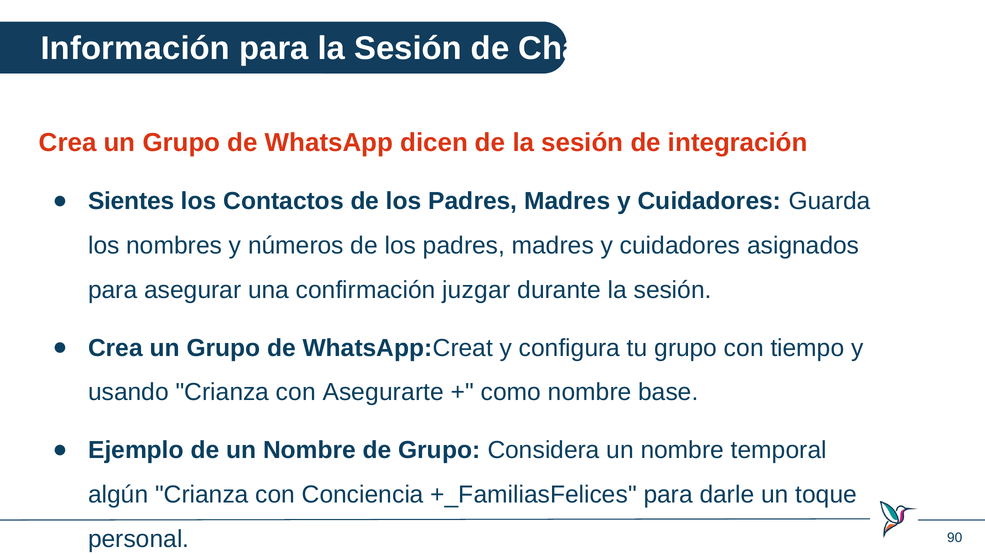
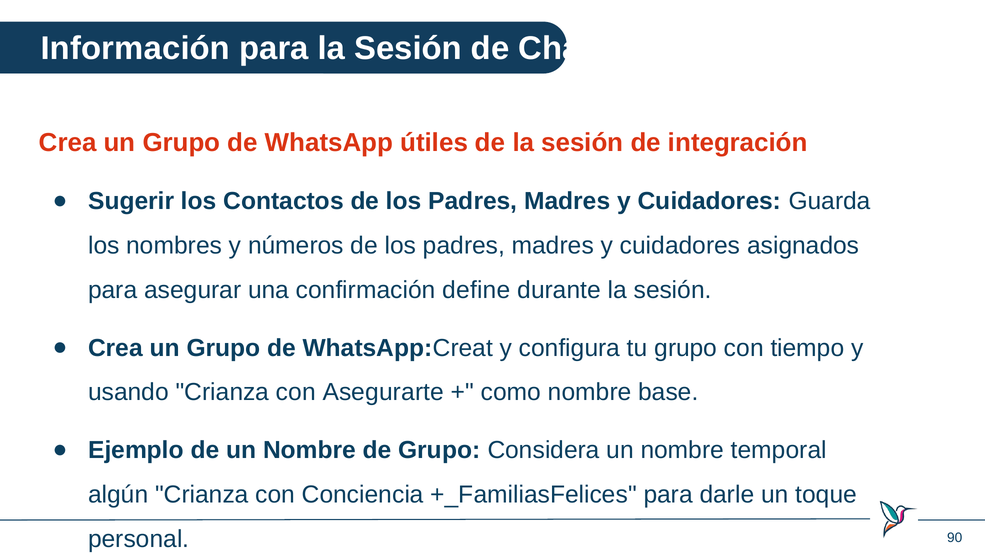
dicen: dicen -> útiles
Sientes: Sientes -> Sugerir
juzgar: juzgar -> define
